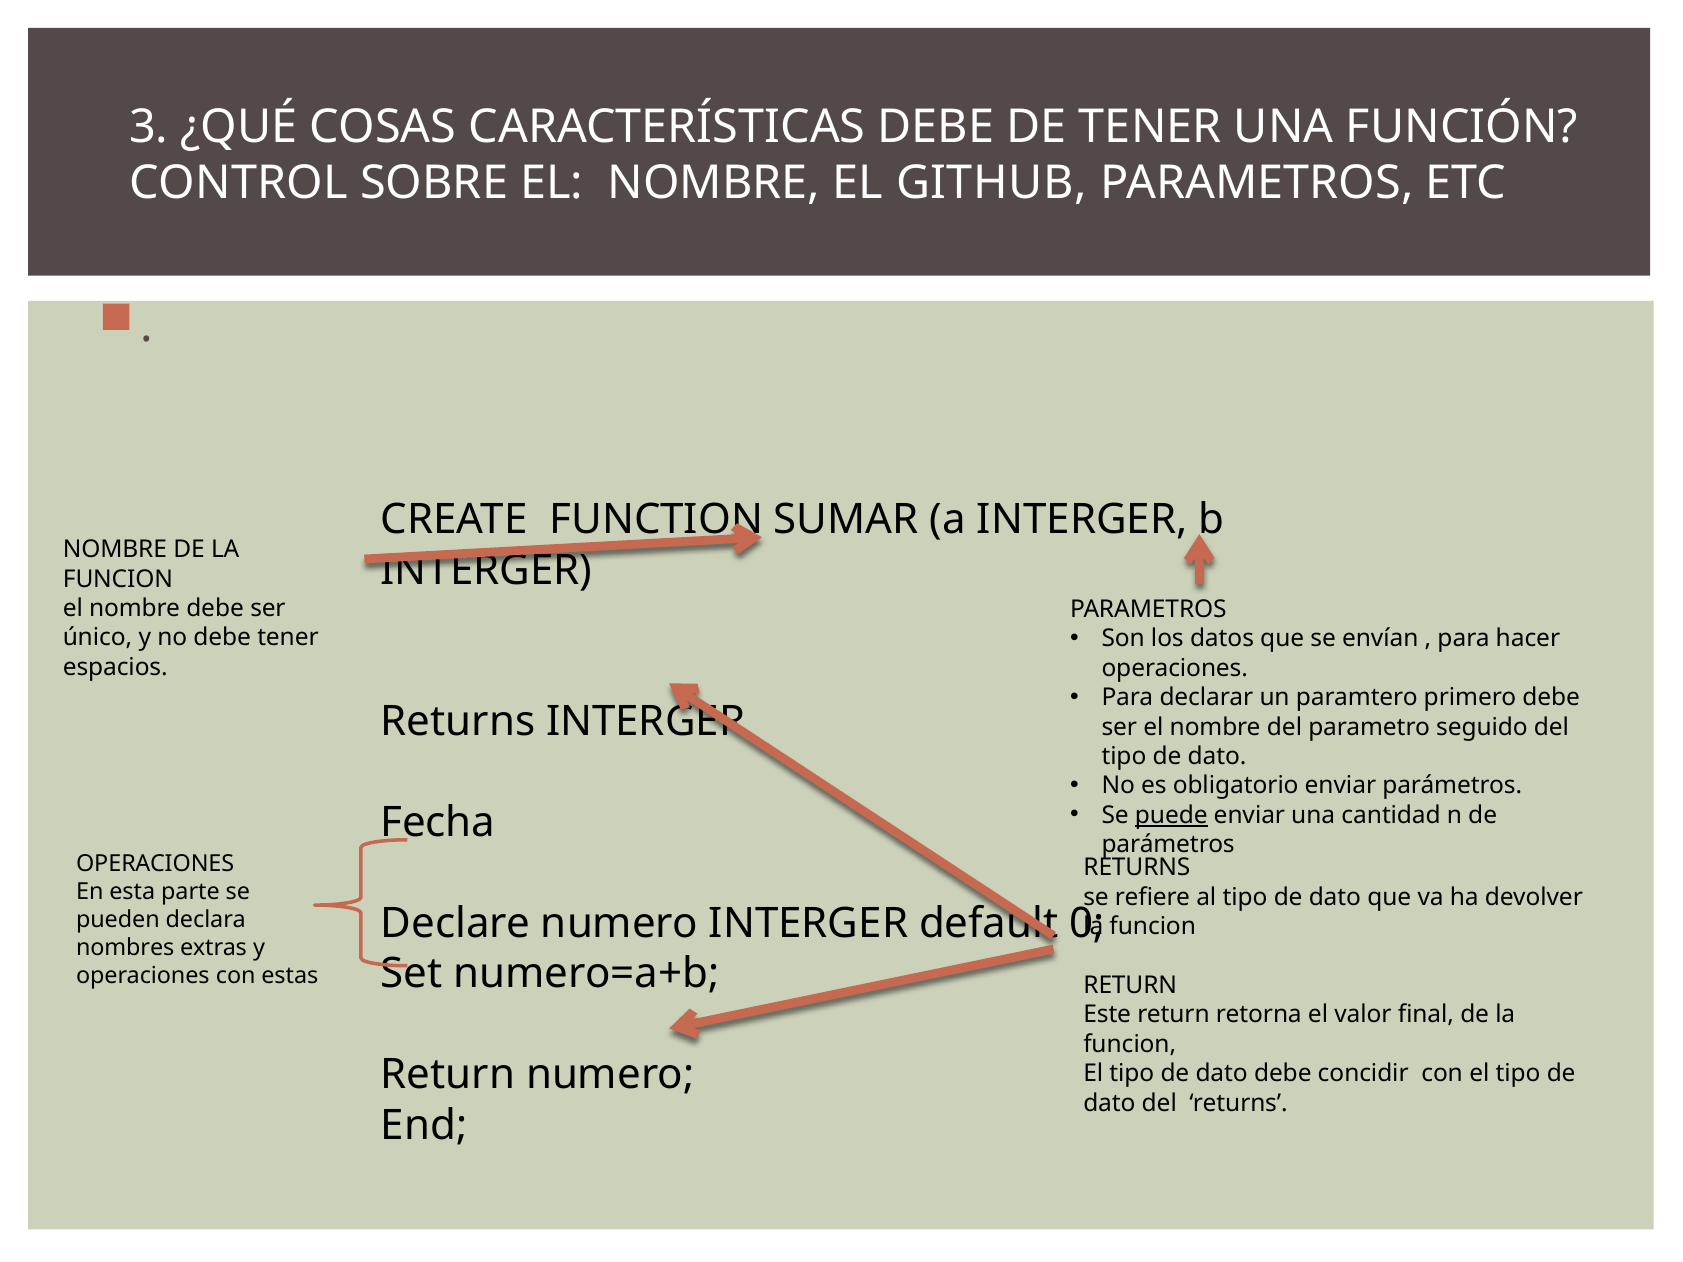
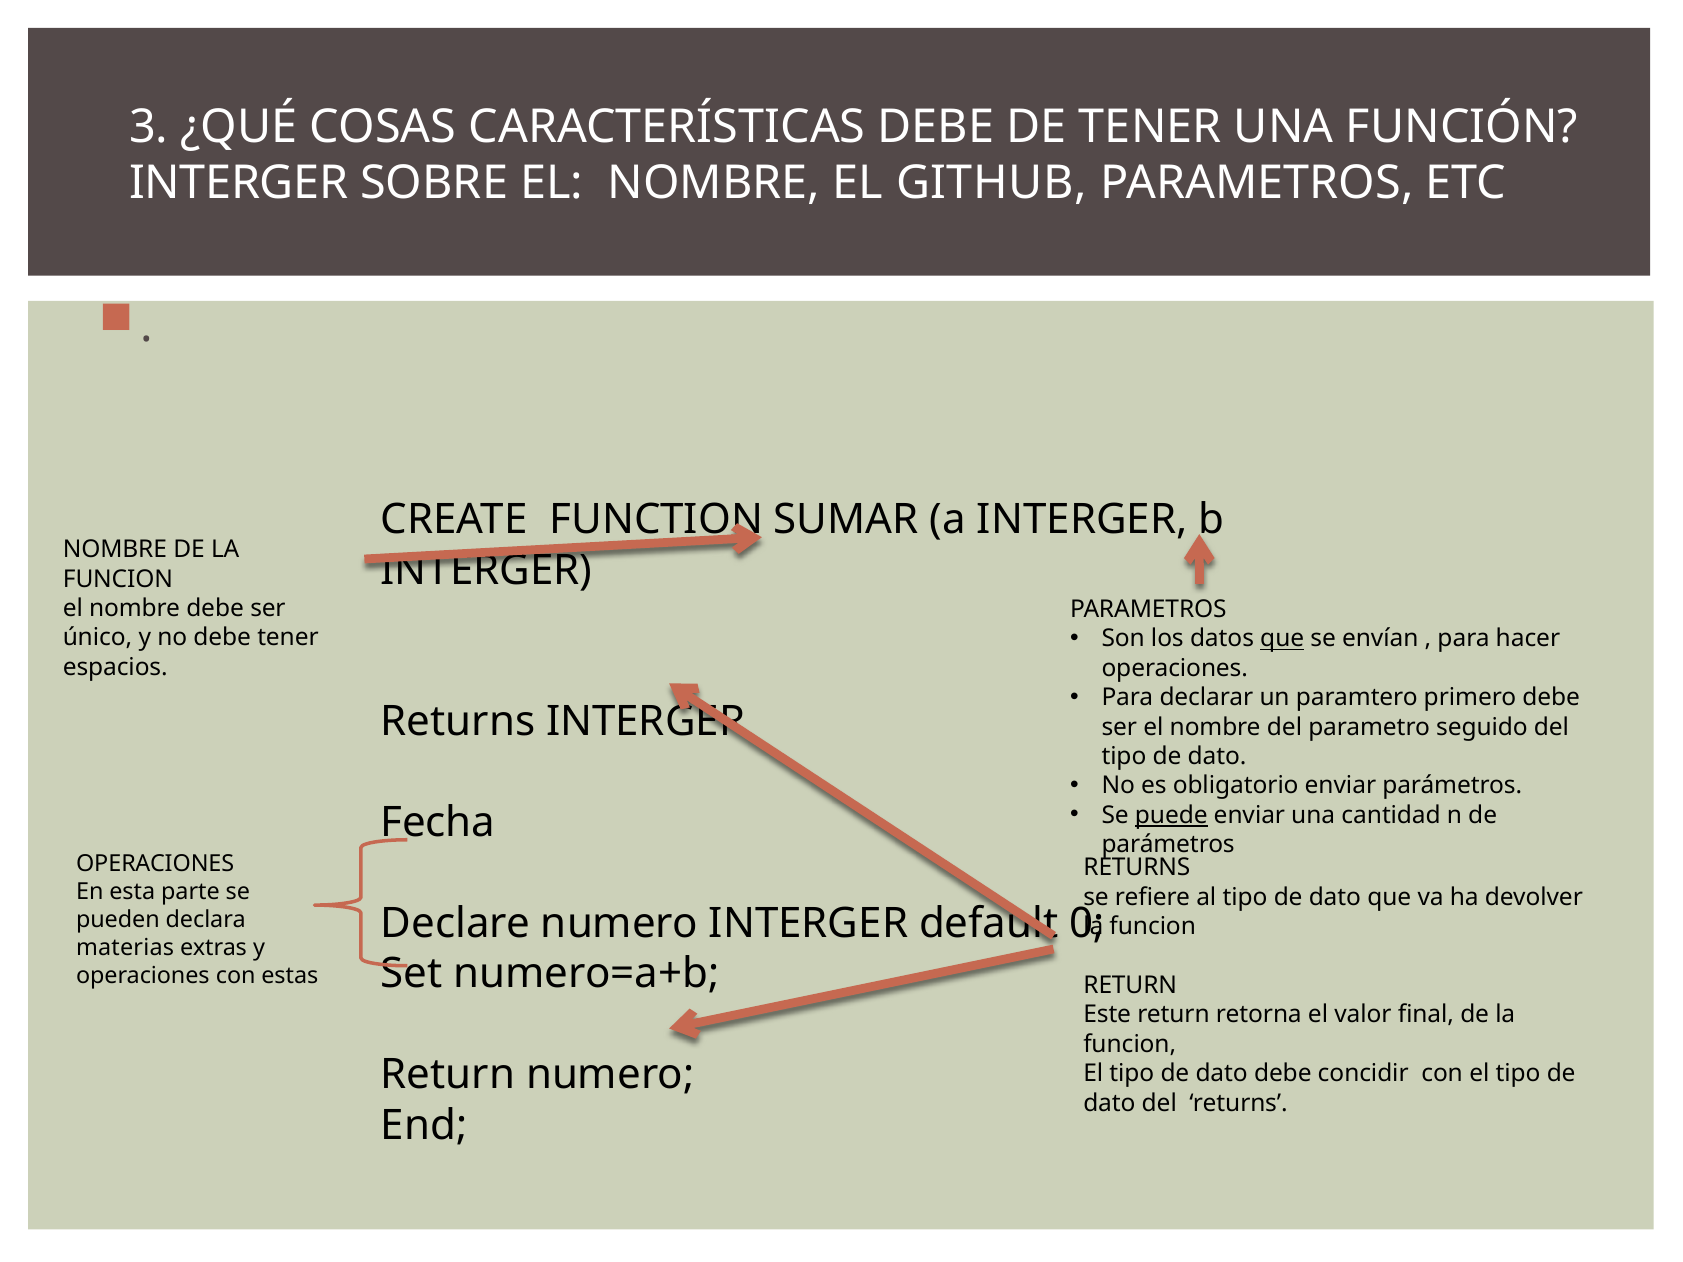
CONTROL at (238, 183): CONTROL -> INTERGER
que at (1282, 639) underline: none -> present
nombres: nombres -> materias
